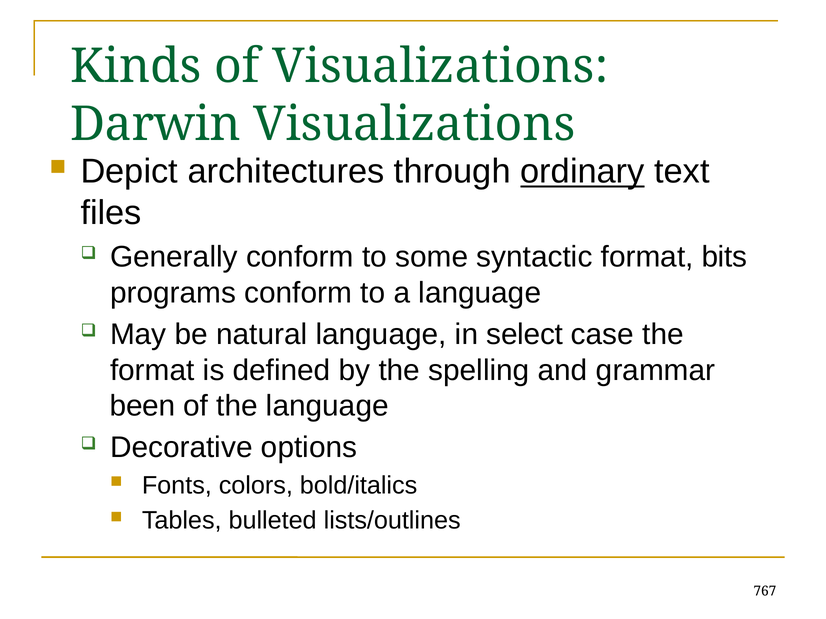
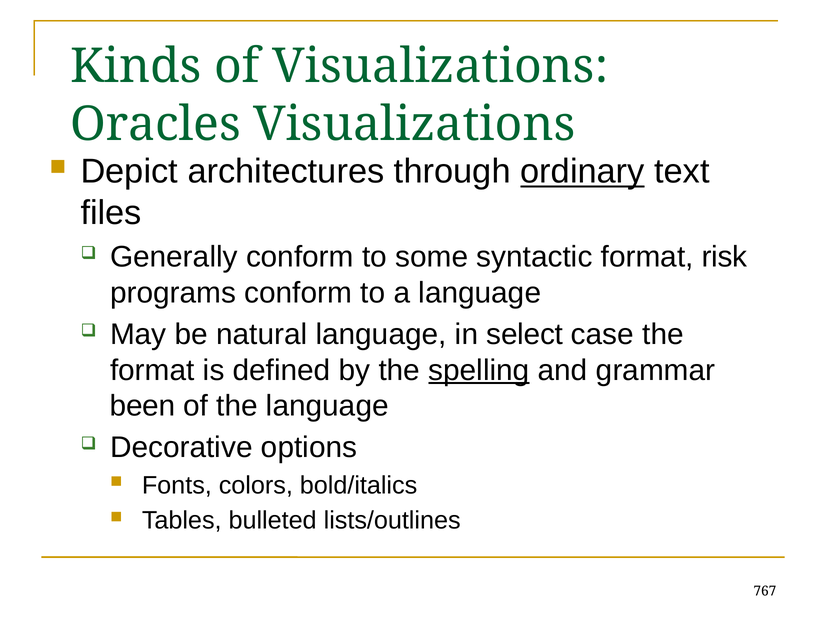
Darwin: Darwin -> Oracles
bits: bits -> risk
spelling underline: none -> present
